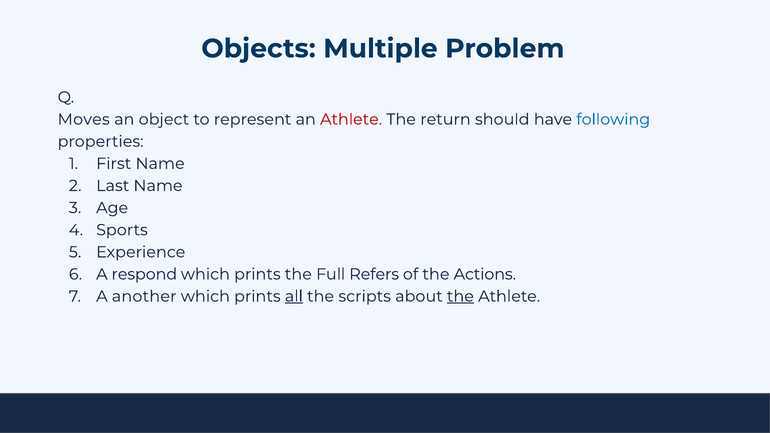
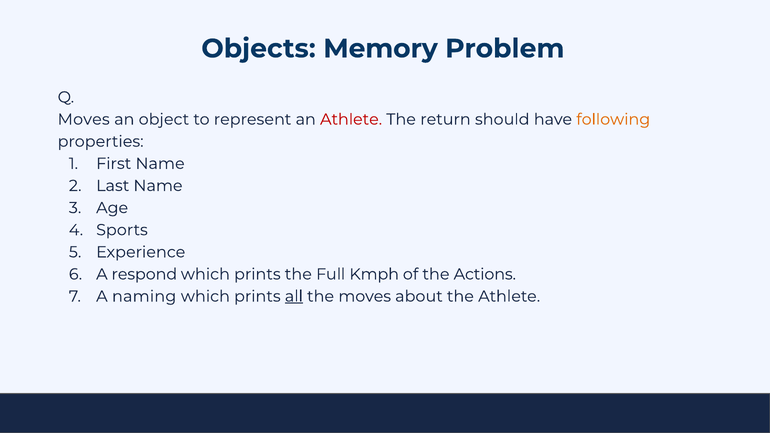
Multiple: Multiple -> Memory
following colour: blue -> orange
Refers: Refers -> Kmph
another: another -> naming
the scripts: scripts -> moves
the at (460, 296) underline: present -> none
